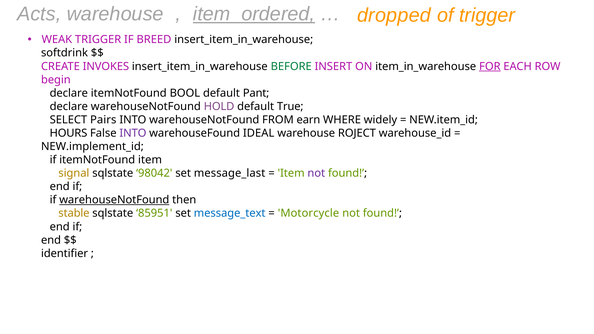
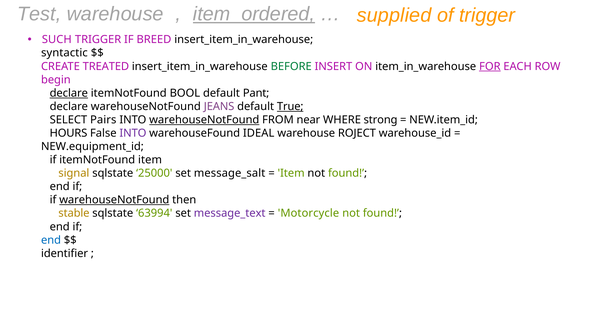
Acts: Acts -> Test
dropped: dropped -> supplied
WEAK: WEAK -> SUCH
softdrink: softdrink -> syntactic
INVOKES: INVOKES -> TREATED
declare at (69, 93) underline: none -> present
HOLD: HOLD -> JEANS
True underline: none -> present
warehouseNotFound at (204, 120) underline: none -> present
earn: earn -> near
widely: widely -> strong
NEW.implement_id: NEW.implement_id -> NEW.equipment_id
98042: 98042 -> 25000
message_last: message_last -> message_salt
not at (316, 173) colour: purple -> black
85951: 85951 -> 63994
message_text colour: blue -> purple
end at (51, 240) colour: black -> blue
